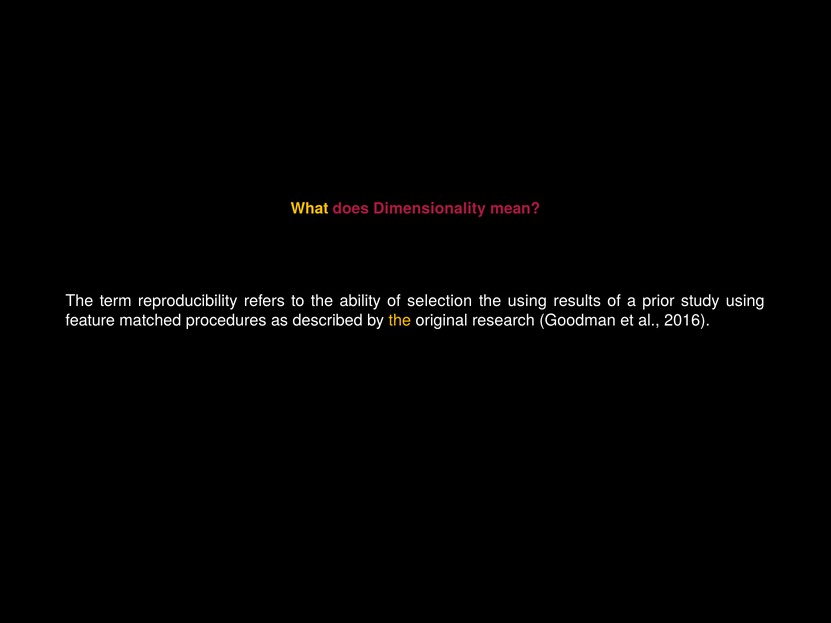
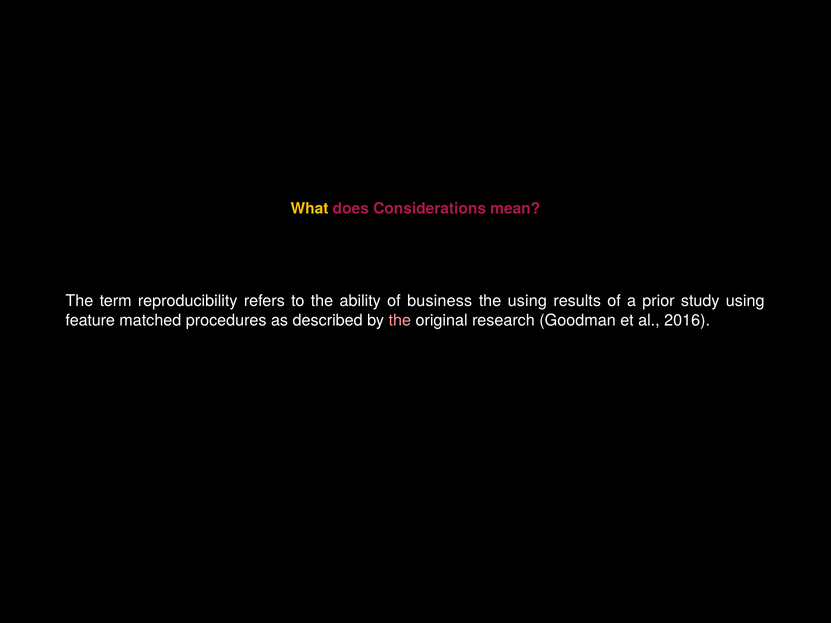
Dimensionality: Dimensionality -> Considerations
selection: selection -> business
the at (400, 321) colour: yellow -> pink
